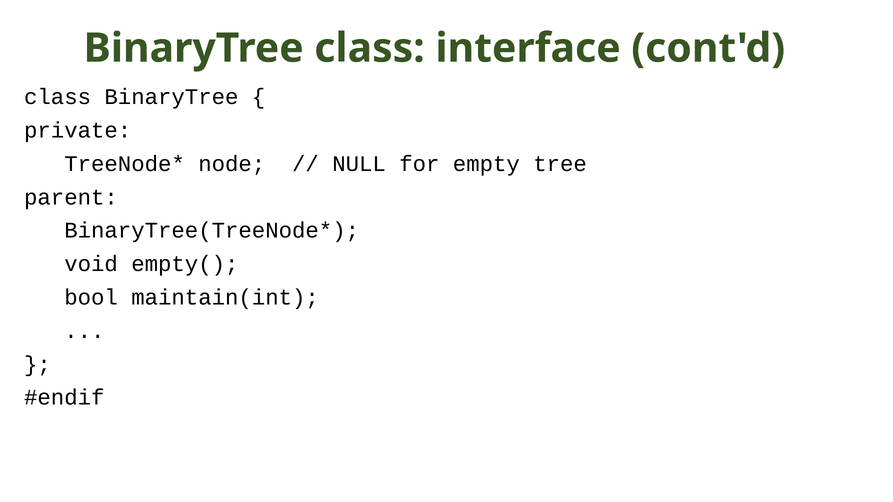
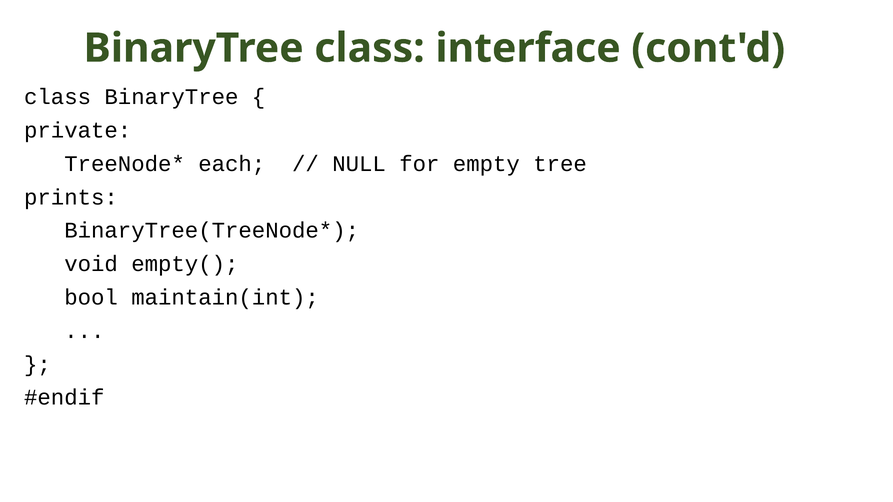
node: node -> each
parent: parent -> prints
